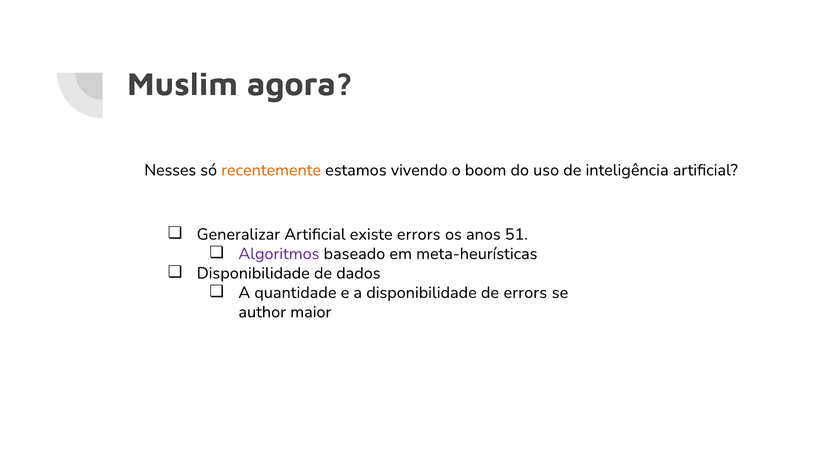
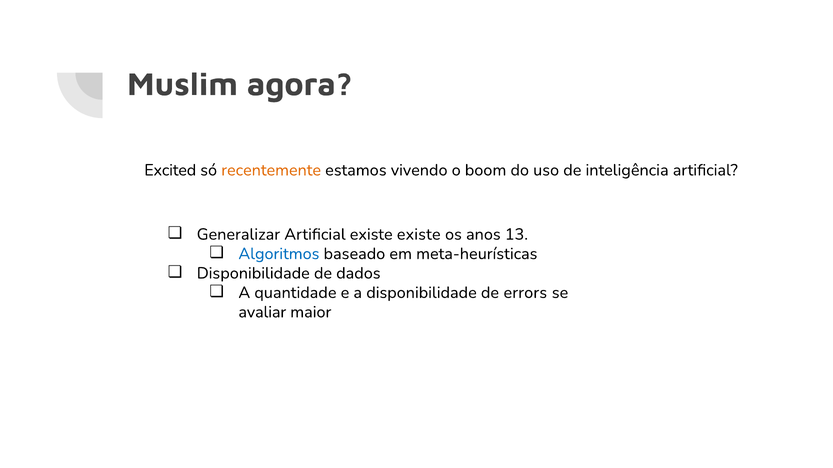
Nesses: Nesses -> Excited
existe errors: errors -> existe
51: 51 -> 13
Algoritmos colour: purple -> blue
author: author -> avaliar
